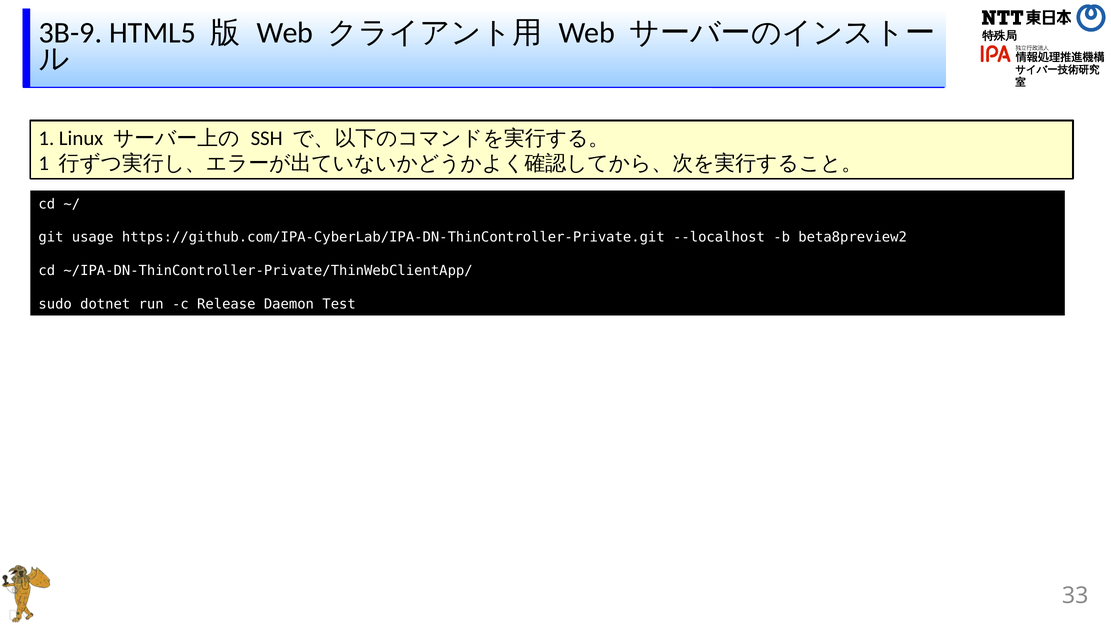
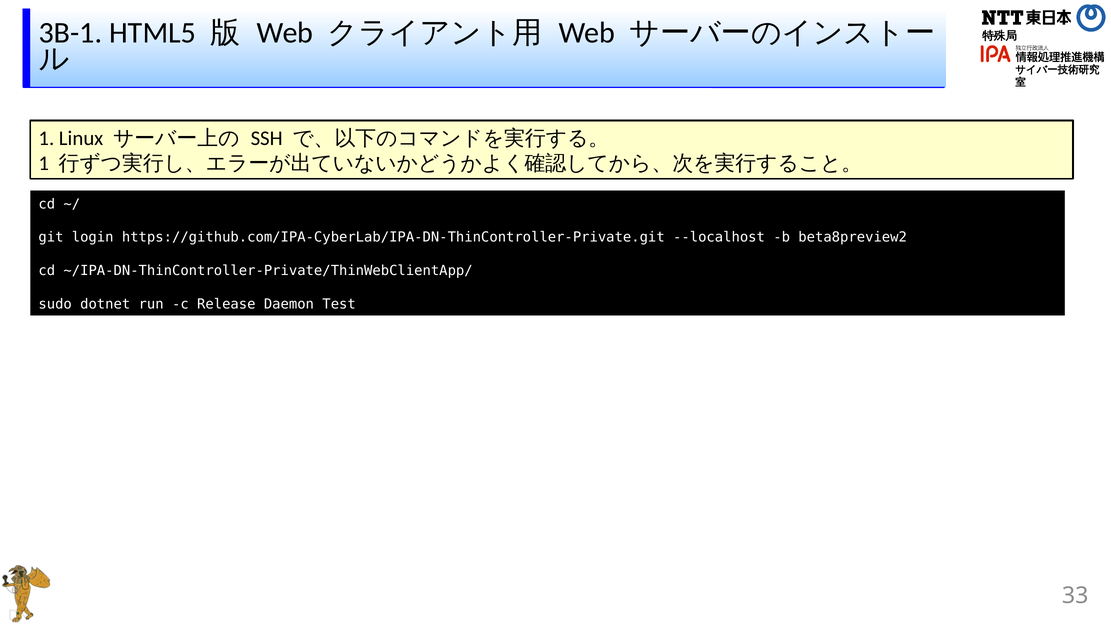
3B-9: 3B-9 -> 3B-1
usage: usage -> login
